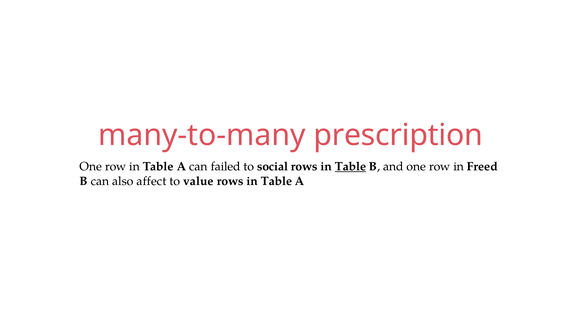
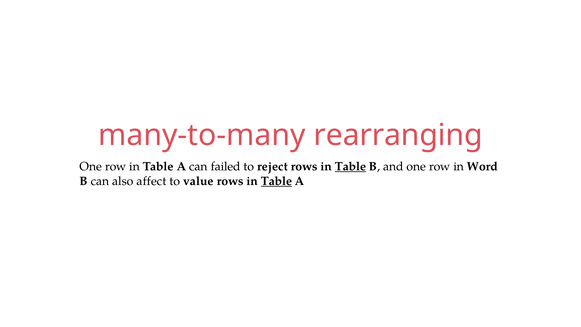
prescription: prescription -> rearranging
social: social -> reject
Freed: Freed -> Word
Table at (276, 181) underline: none -> present
